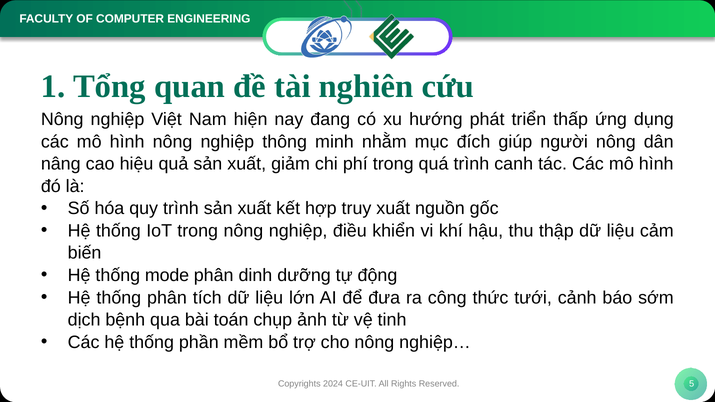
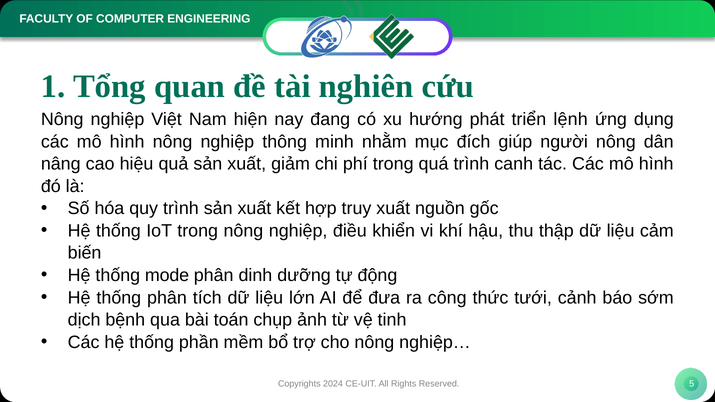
thấp: thấp -> lệnh
